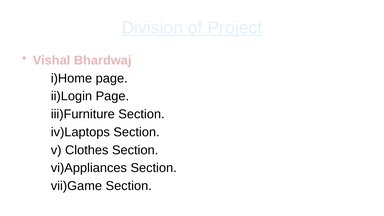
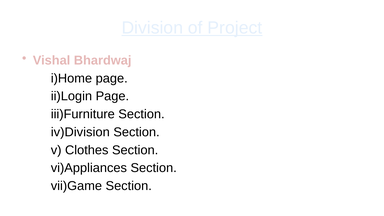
iv)Laptops: iv)Laptops -> iv)Division
